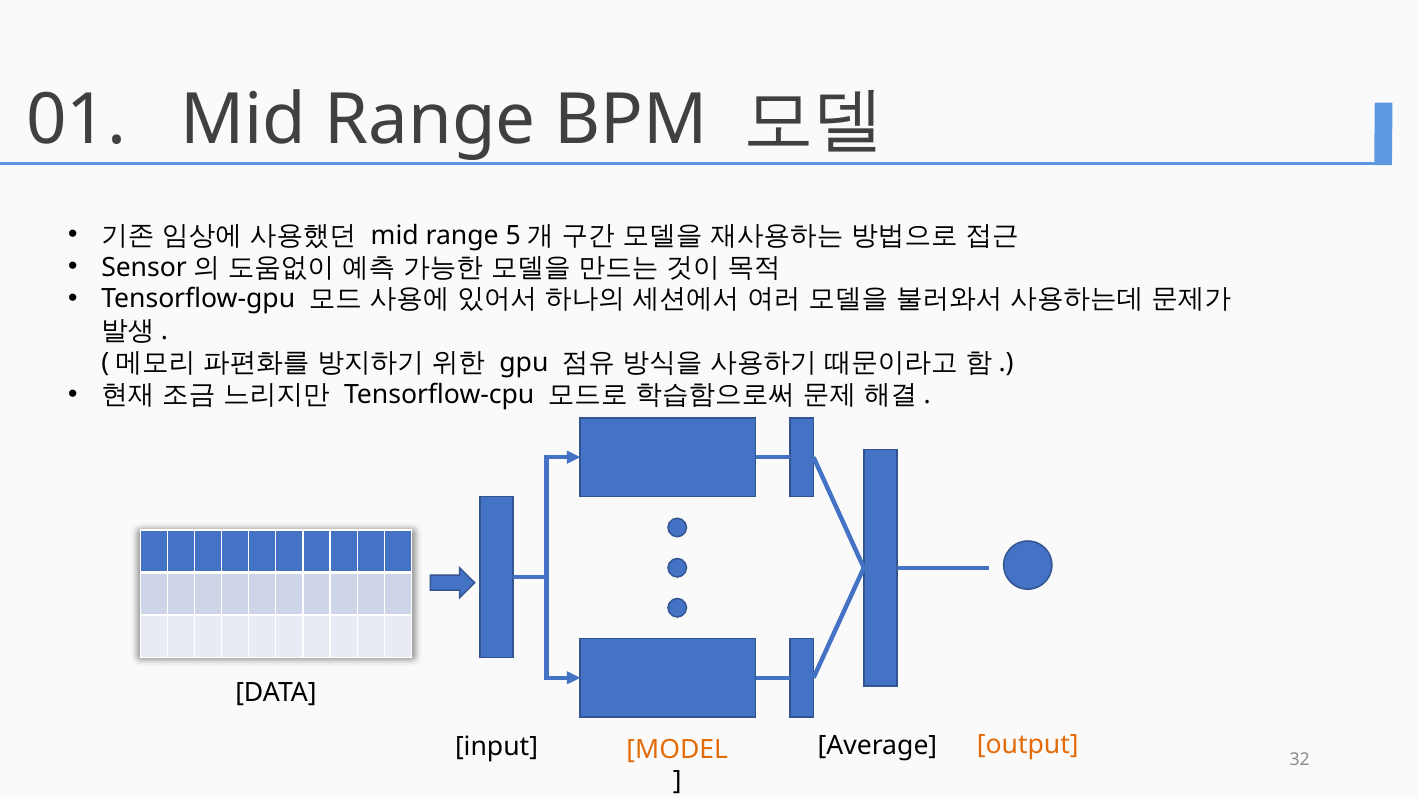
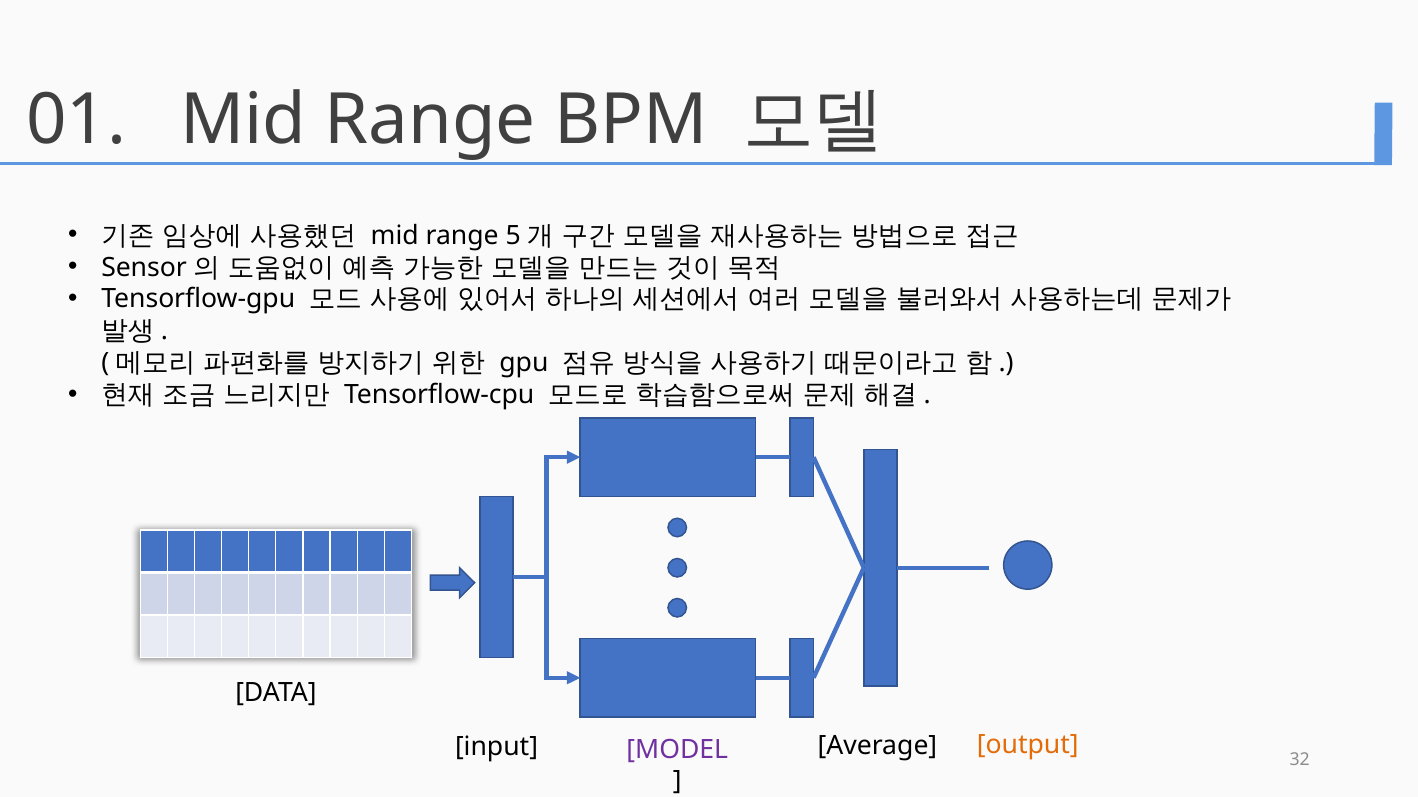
MODEL colour: orange -> purple
